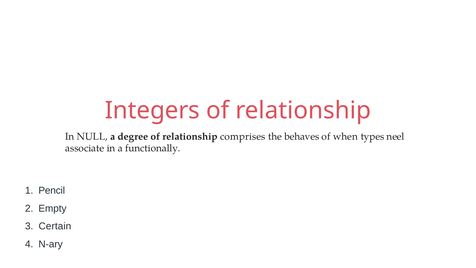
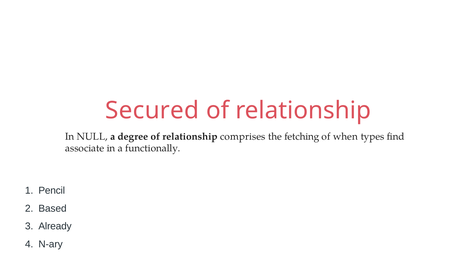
Integers: Integers -> Secured
behaves: behaves -> fetching
neel: neel -> find
Empty: Empty -> Based
Certain: Certain -> Already
